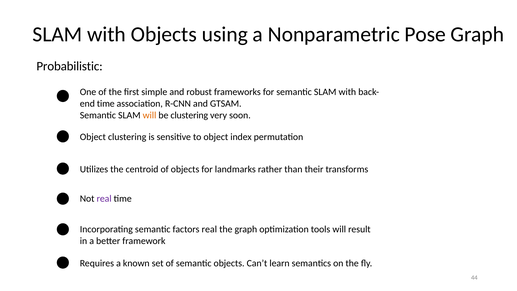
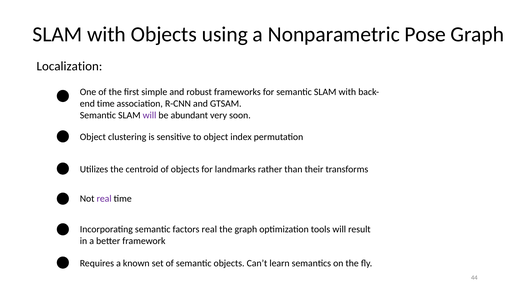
Probabilistic: Probabilistic -> Localization
will at (150, 115) colour: orange -> purple
be clustering: clustering -> abundant
